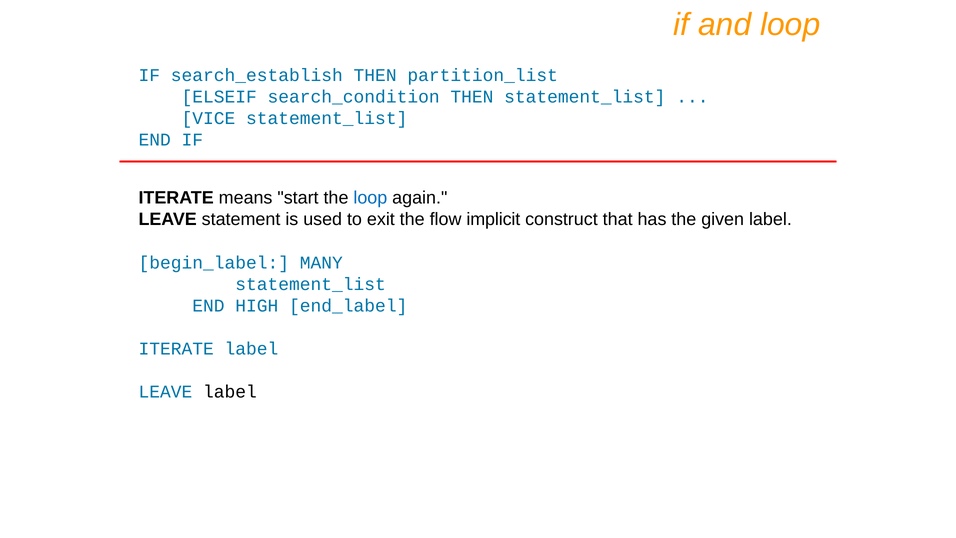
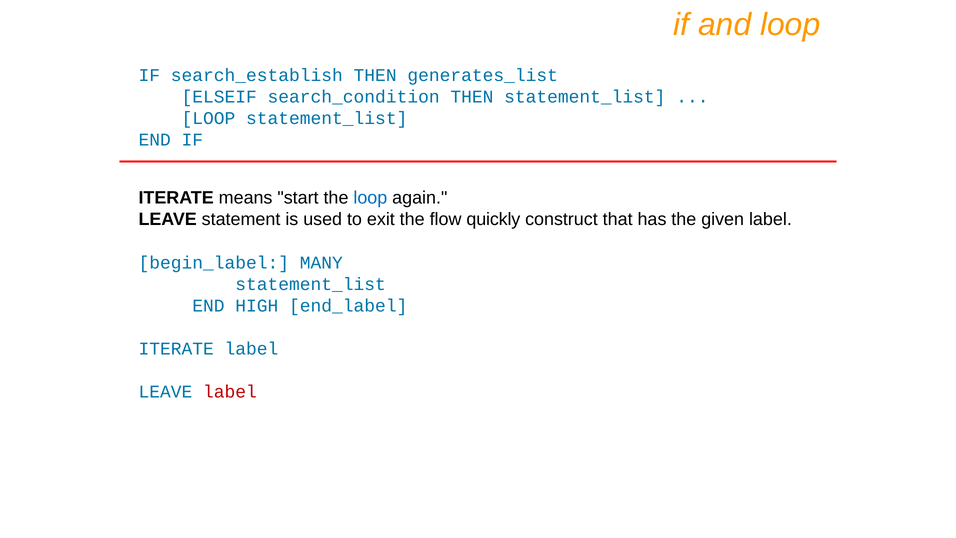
partition_list: partition_list -> generates_list
VICE at (208, 118): VICE -> LOOP
implicit: implicit -> quickly
label at (230, 392) colour: black -> red
